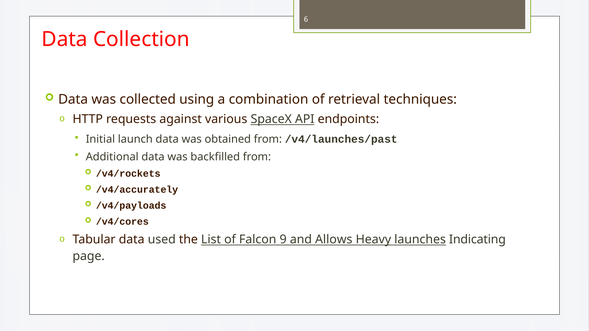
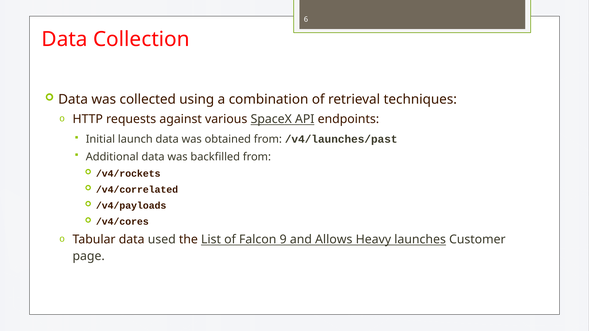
/v4/accurately: /v4/accurately -> /v4/correlated
Indicating: Indicating -> Customer
